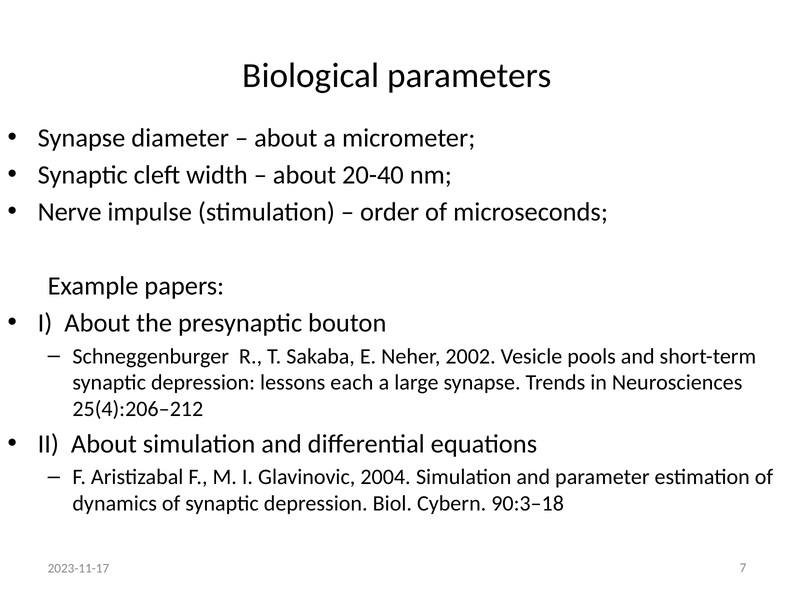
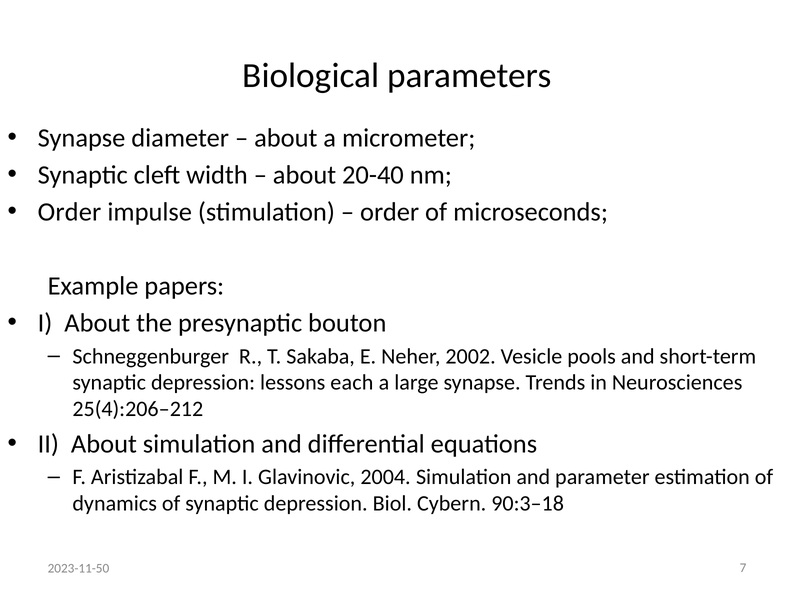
Nerve at (70, 212): Nerve -> Order
2023-11-17: 2023-11-17 -> 2023-11-50
